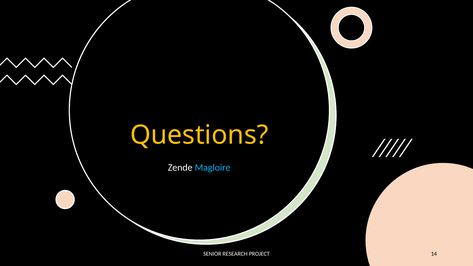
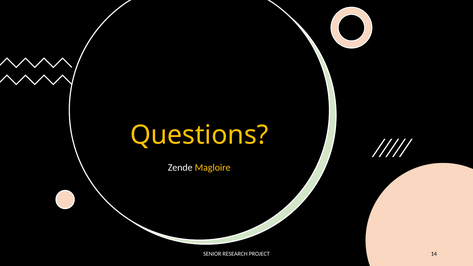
Magloire colour: light blue -> yellow
